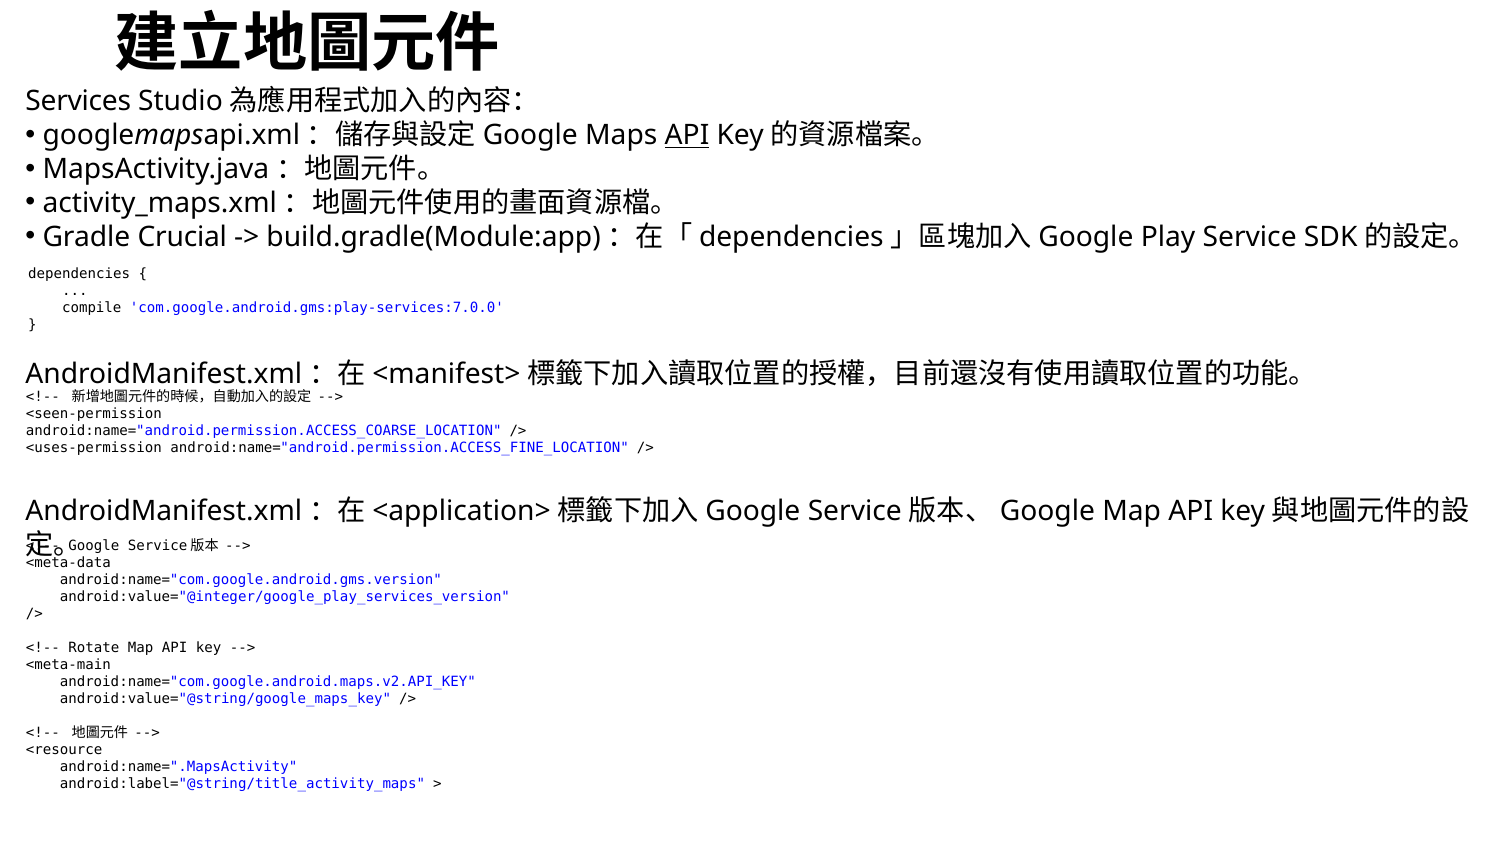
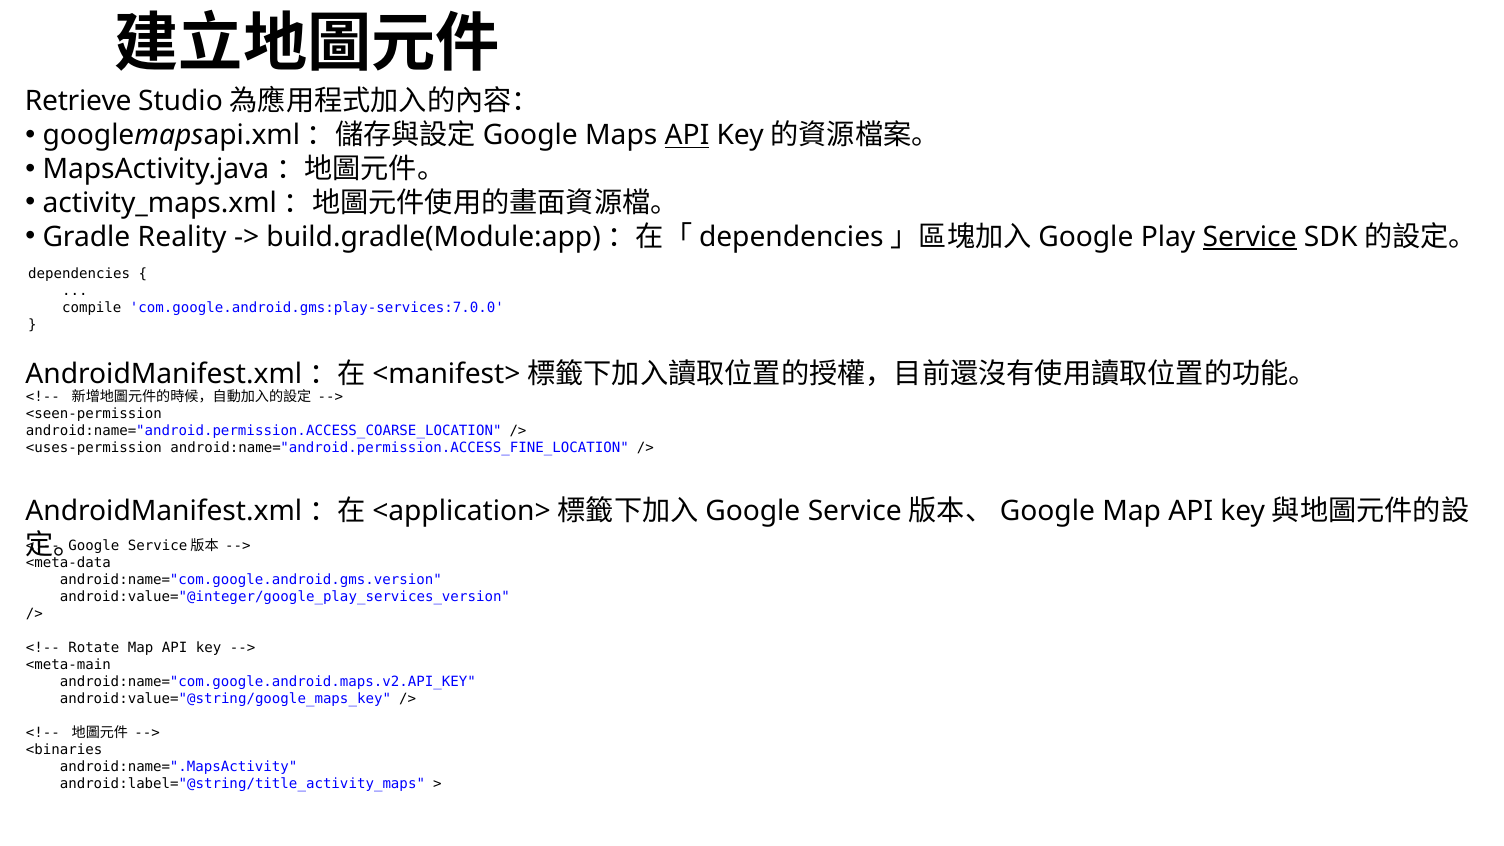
Services: Services -> Retrieve
Crucial: Crucial -> Reality
Service underline: none -> present
<resource: <resource -> <binaries
